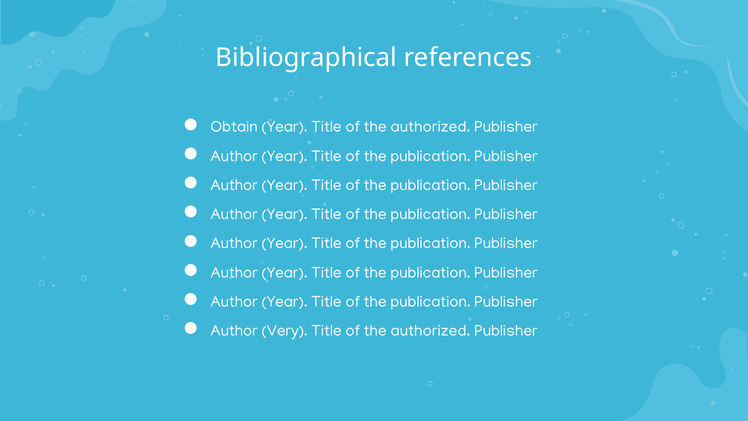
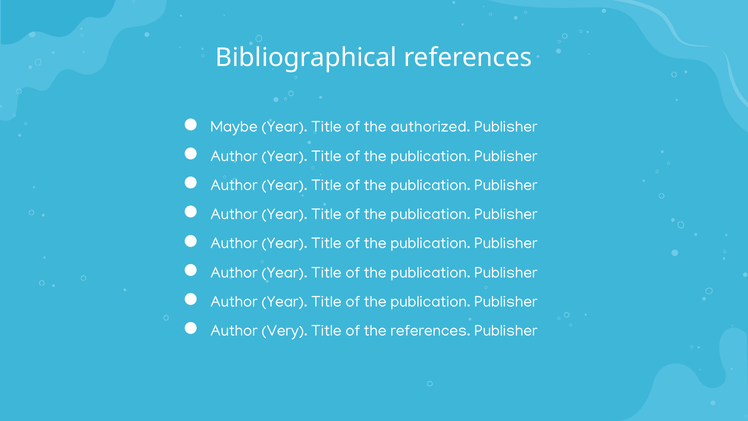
Obtain: Obtain -> Maybe
authorized at (430, 330): authorized -> references
